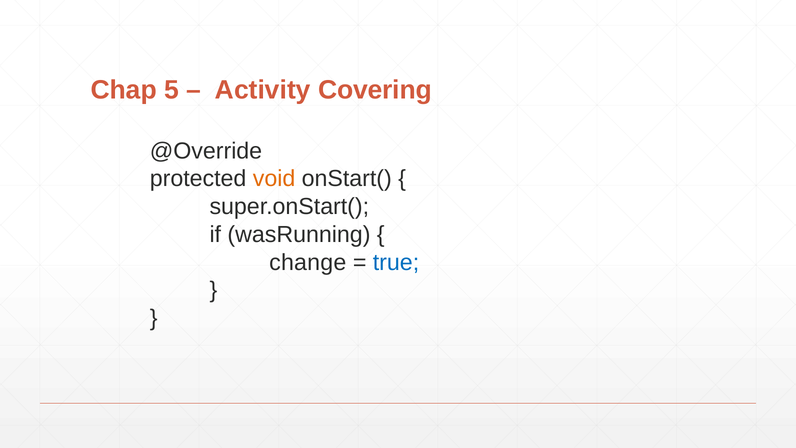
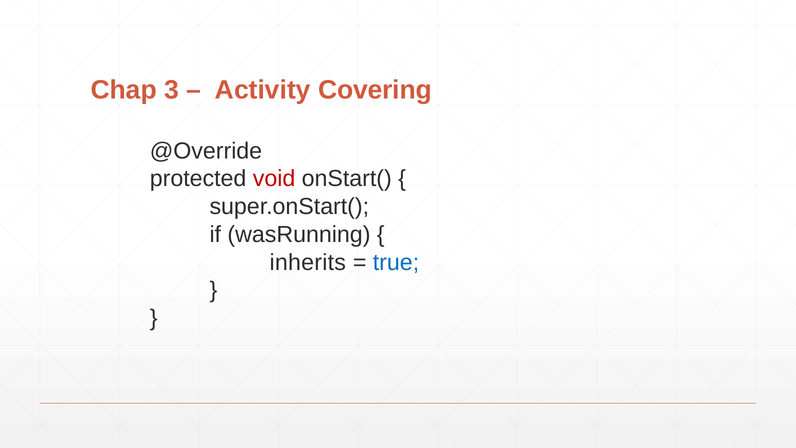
5: 5 -> 3
void colour: orange -> red
change: change -> inherits
